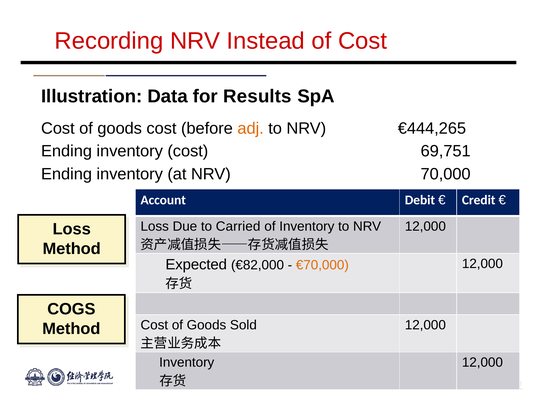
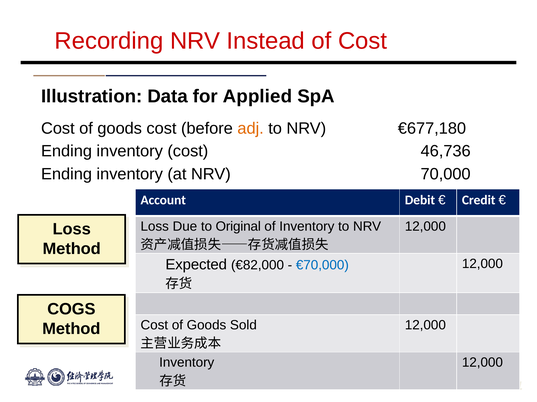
Results: Results -> Applied
€444,265: €444,265 -> €677,180
69,751: 69,751 -> 46,736
Carried: Carried -> Original
€70,000 colour: orange -> blue
